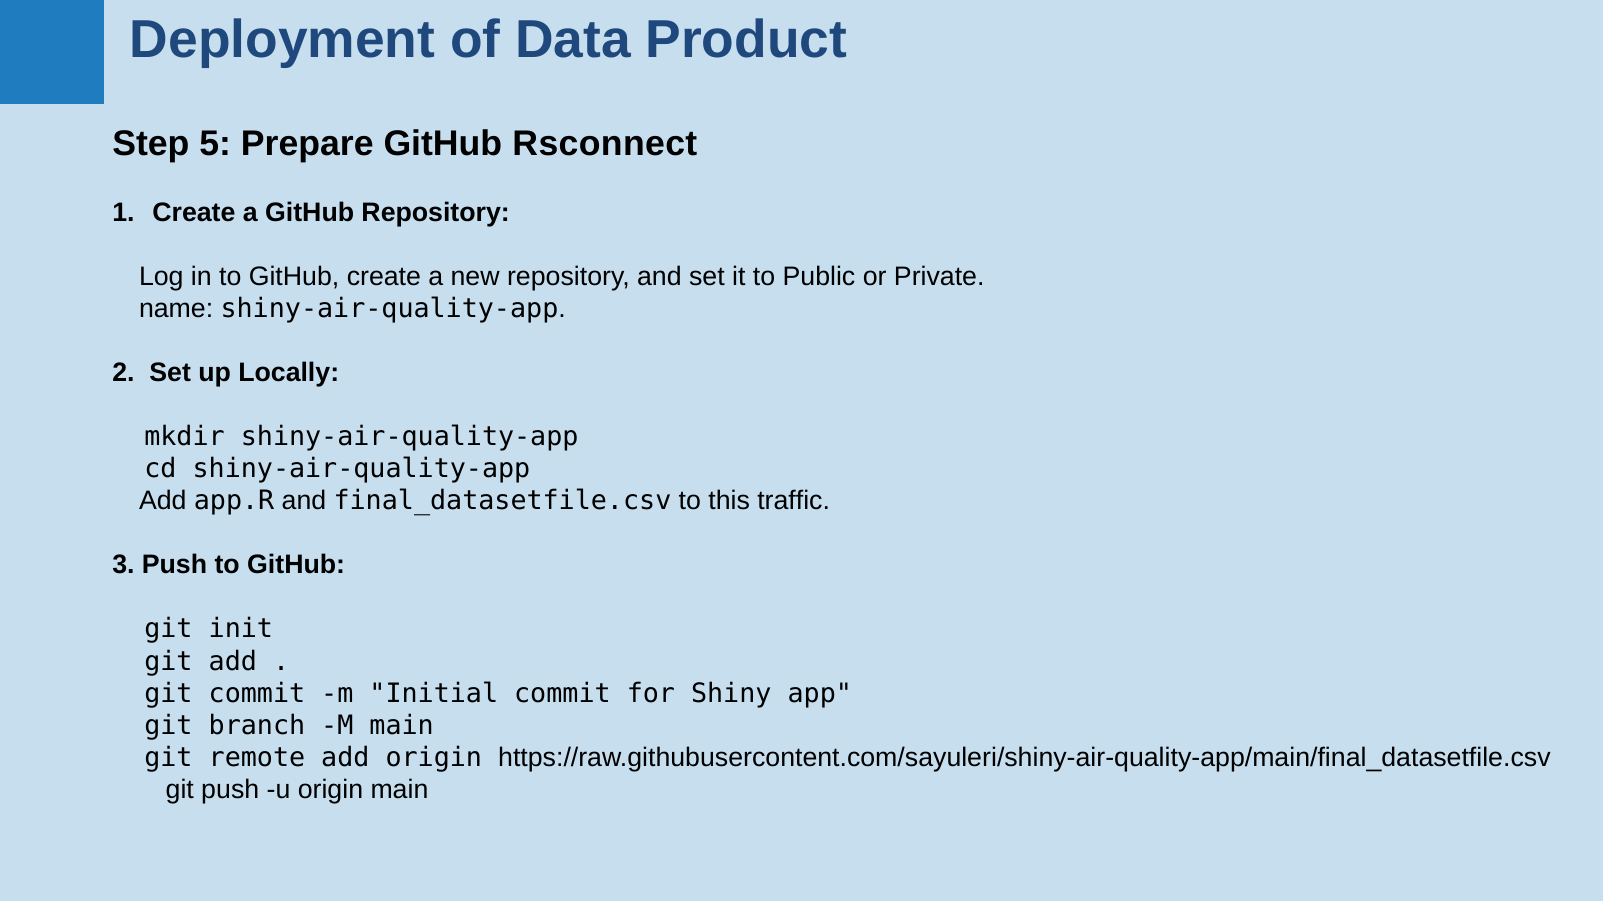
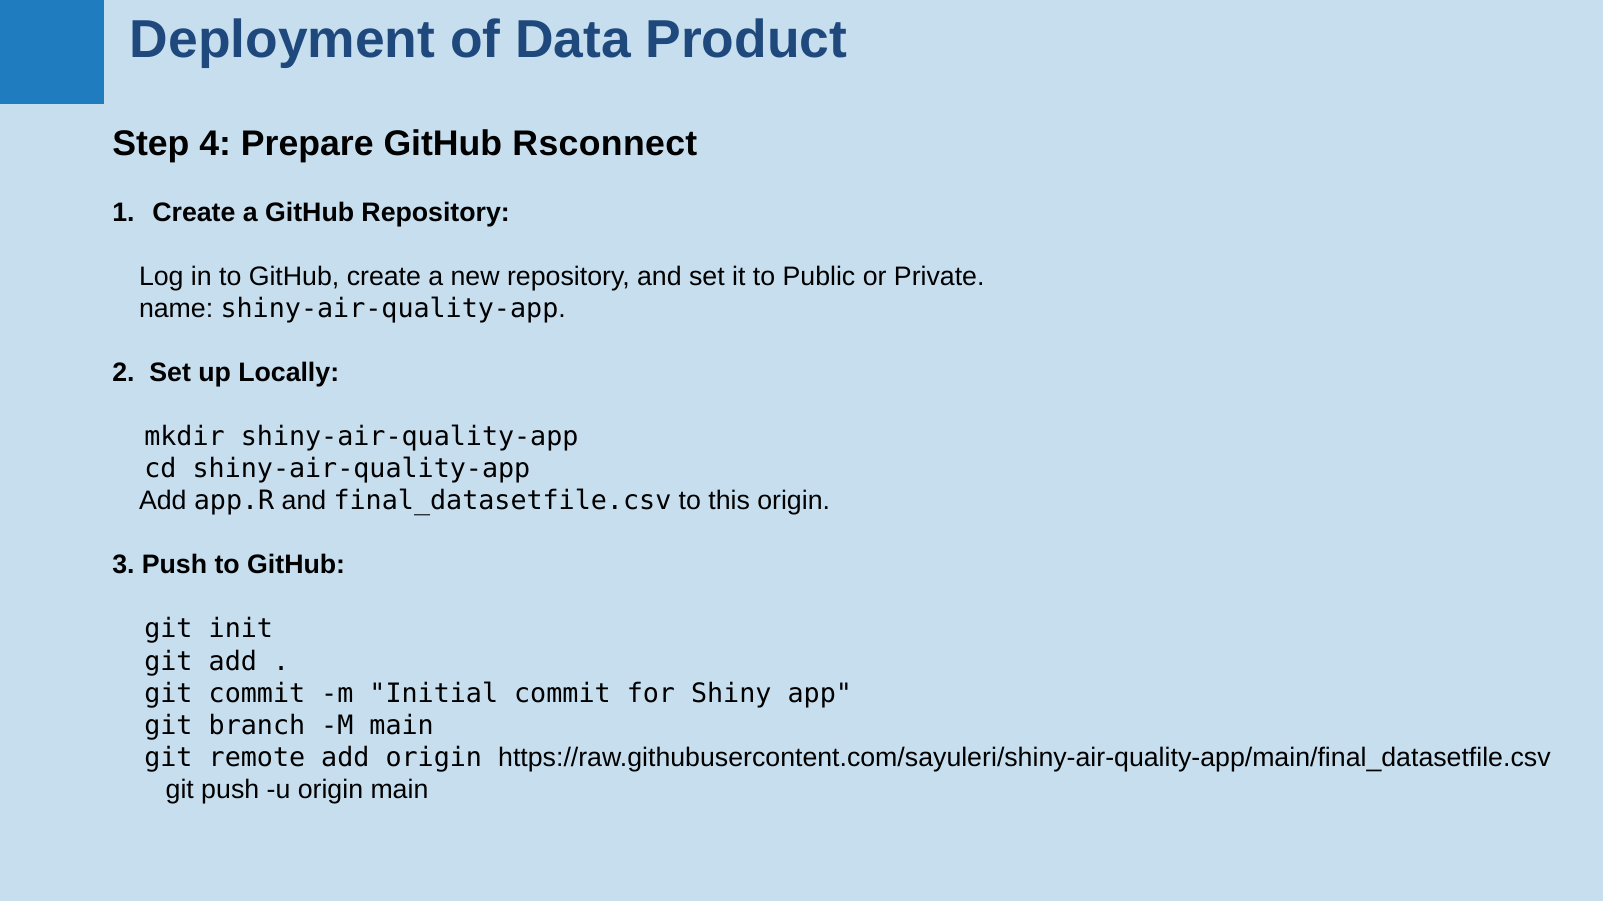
5: 5 -> 4
this traffic: traffic -> origin
